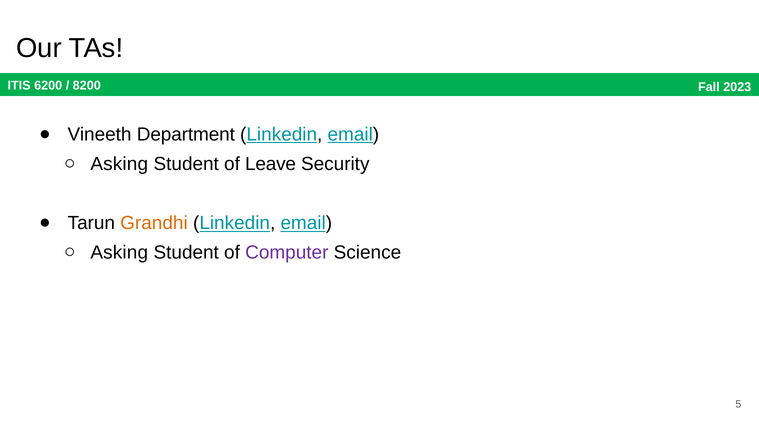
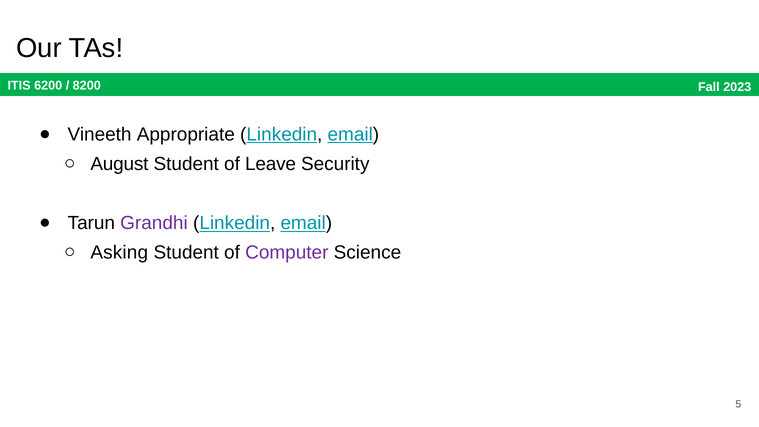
Department: Department -> Appropriate
Asking at (119, 164): Asking -> August
Grandhi colour: orange -> purple
